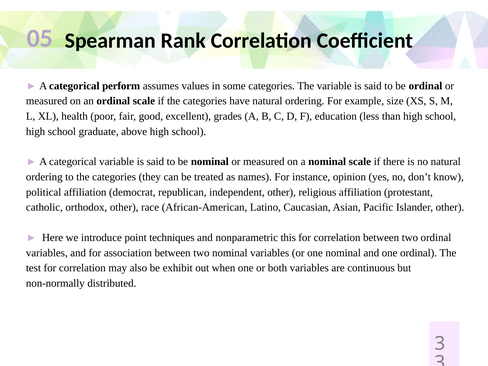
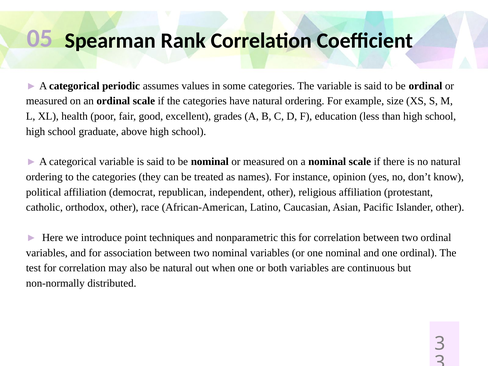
perform: perform -> periodic
be exhibit: exhibit -> natural
